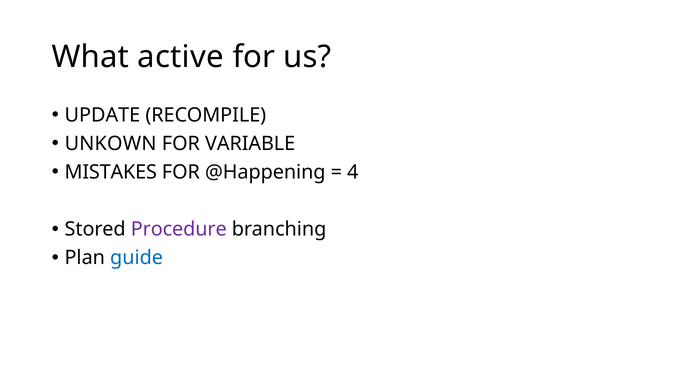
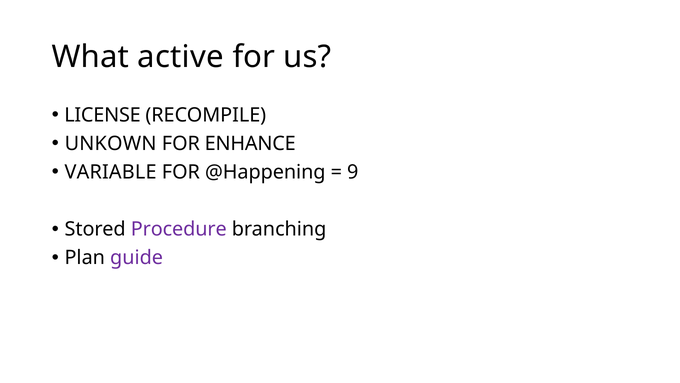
UPDATE: UPDATE -> LICENSE
VARIABLE: VARIABLE -> ENHANCE
MISTAKES: MISTAKES -> VARIABLE
4: 4 -> 9
guide colour: blue -> purple
